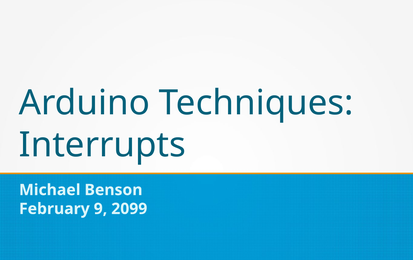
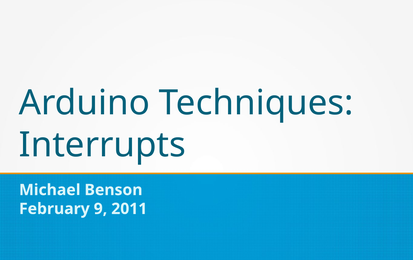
2099: 2099 -> 2011
